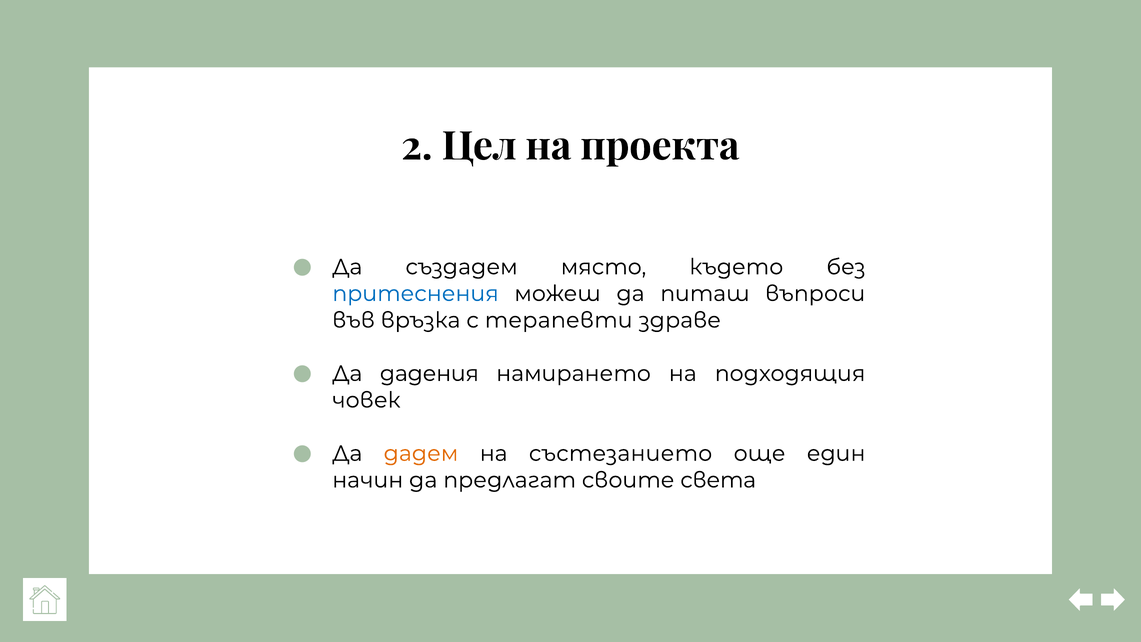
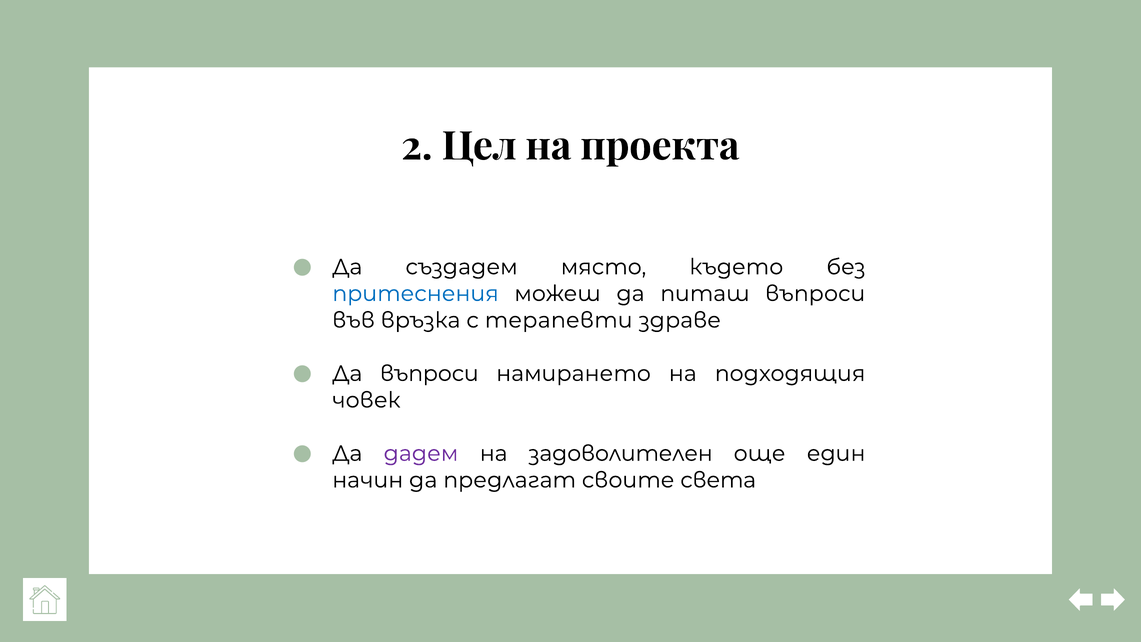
Да дадения: дадения -> въпроси
дадем colour: orange -> purple
състезанието: състезанието -> задоволителен
